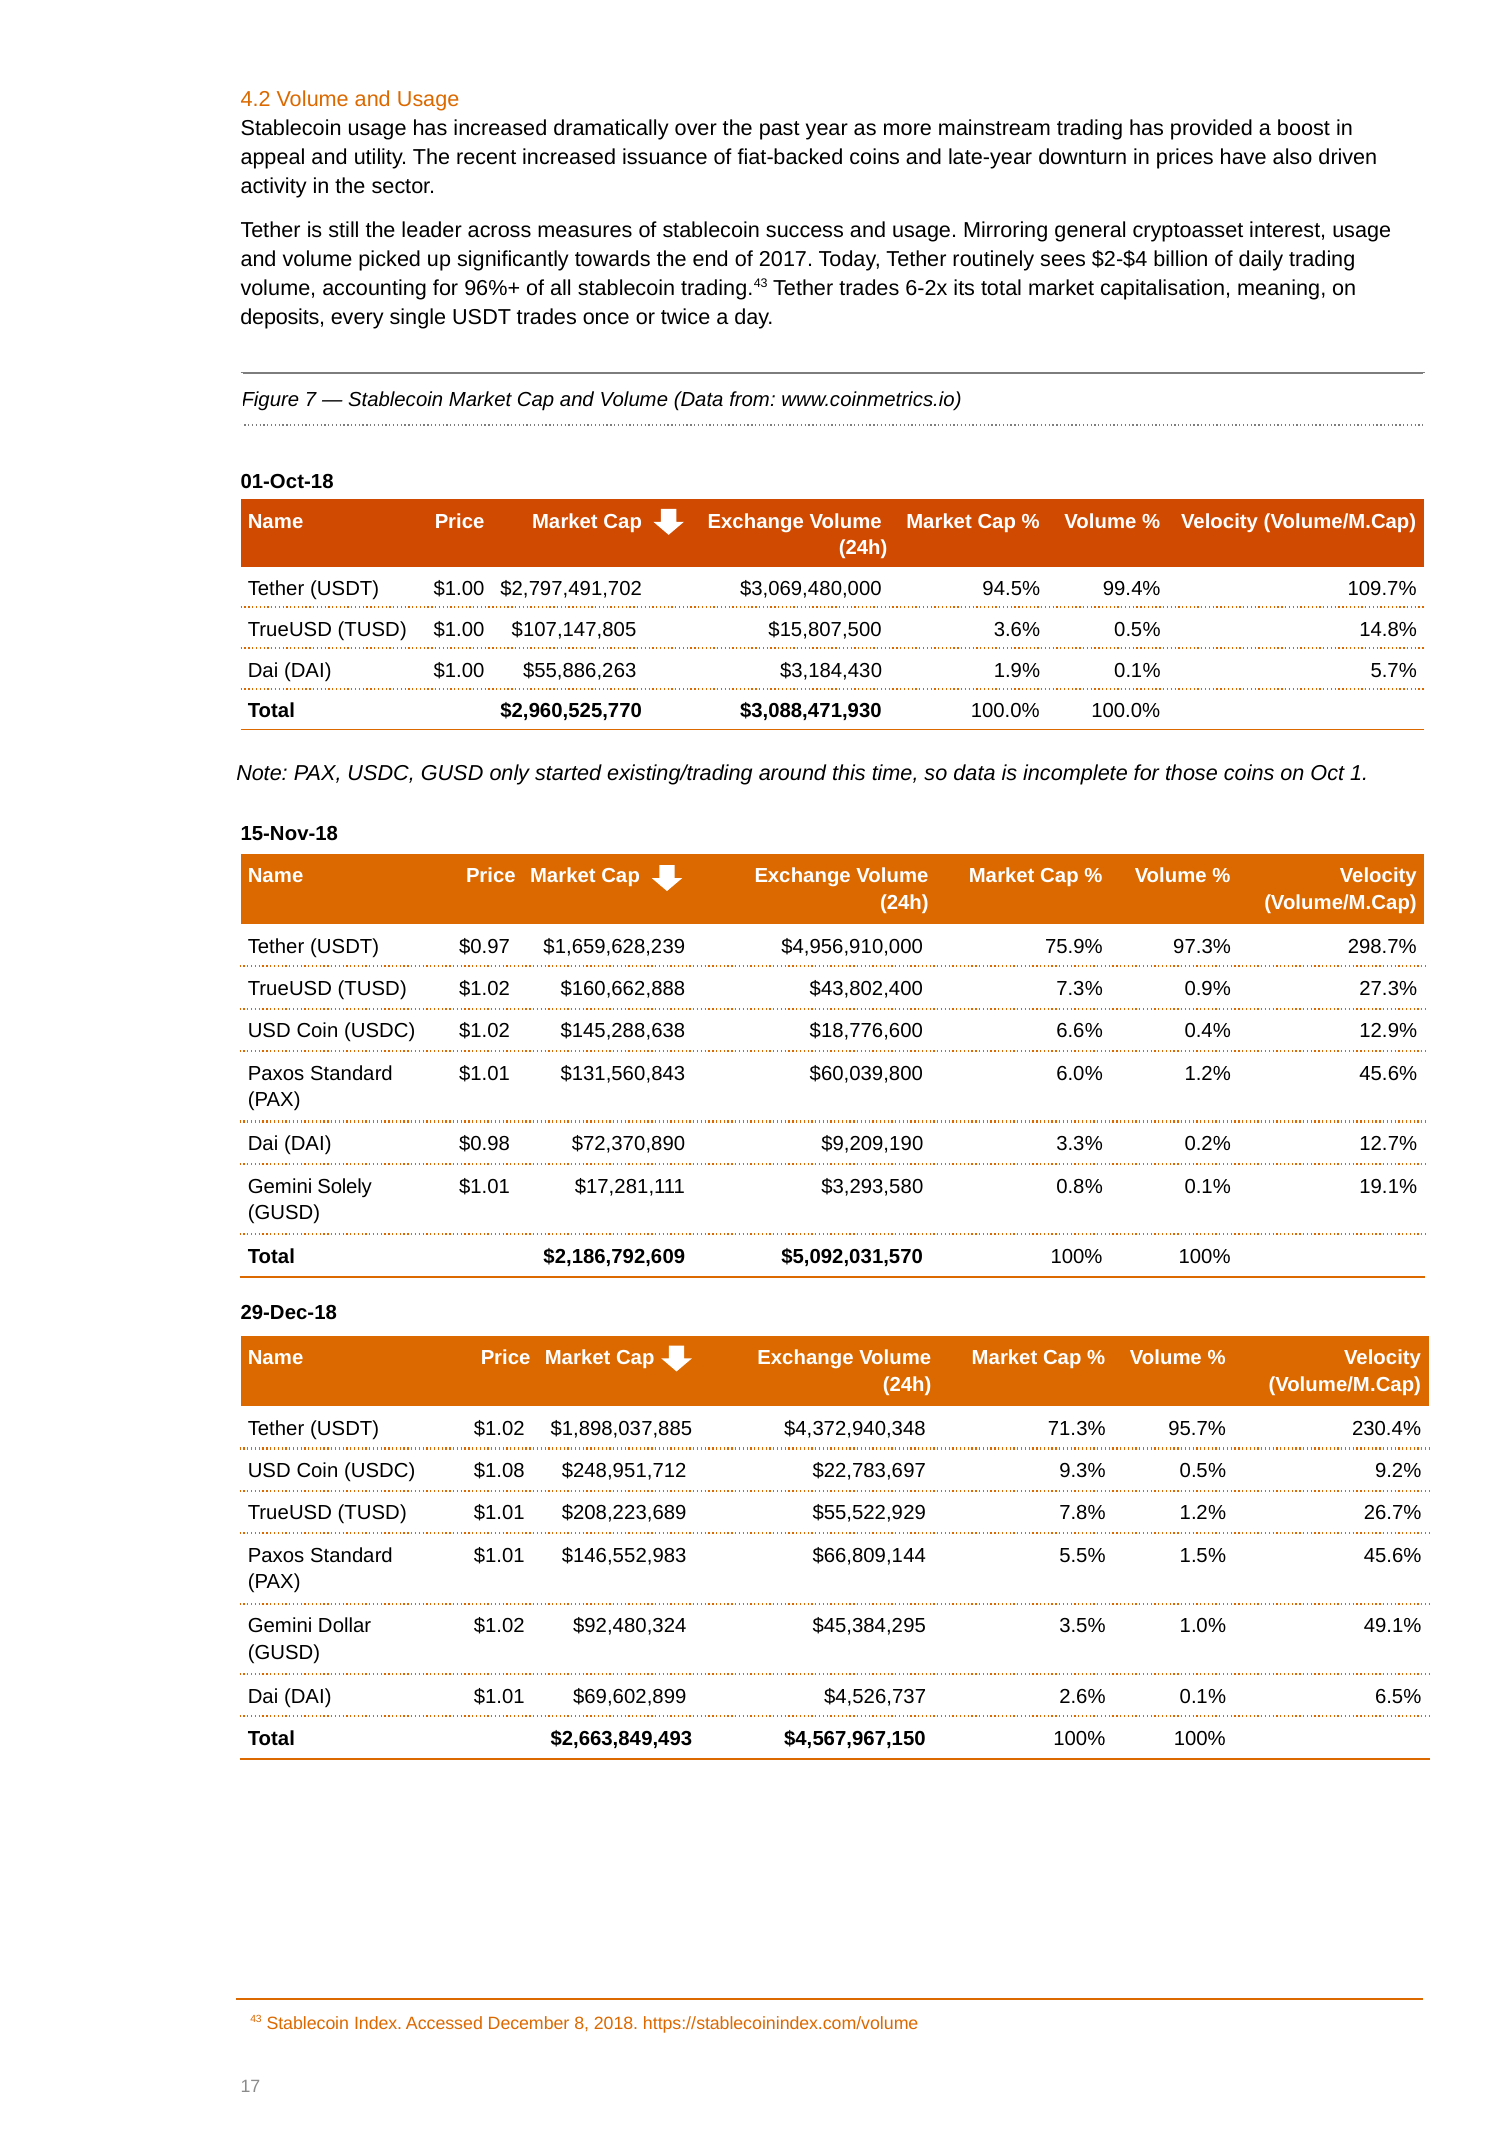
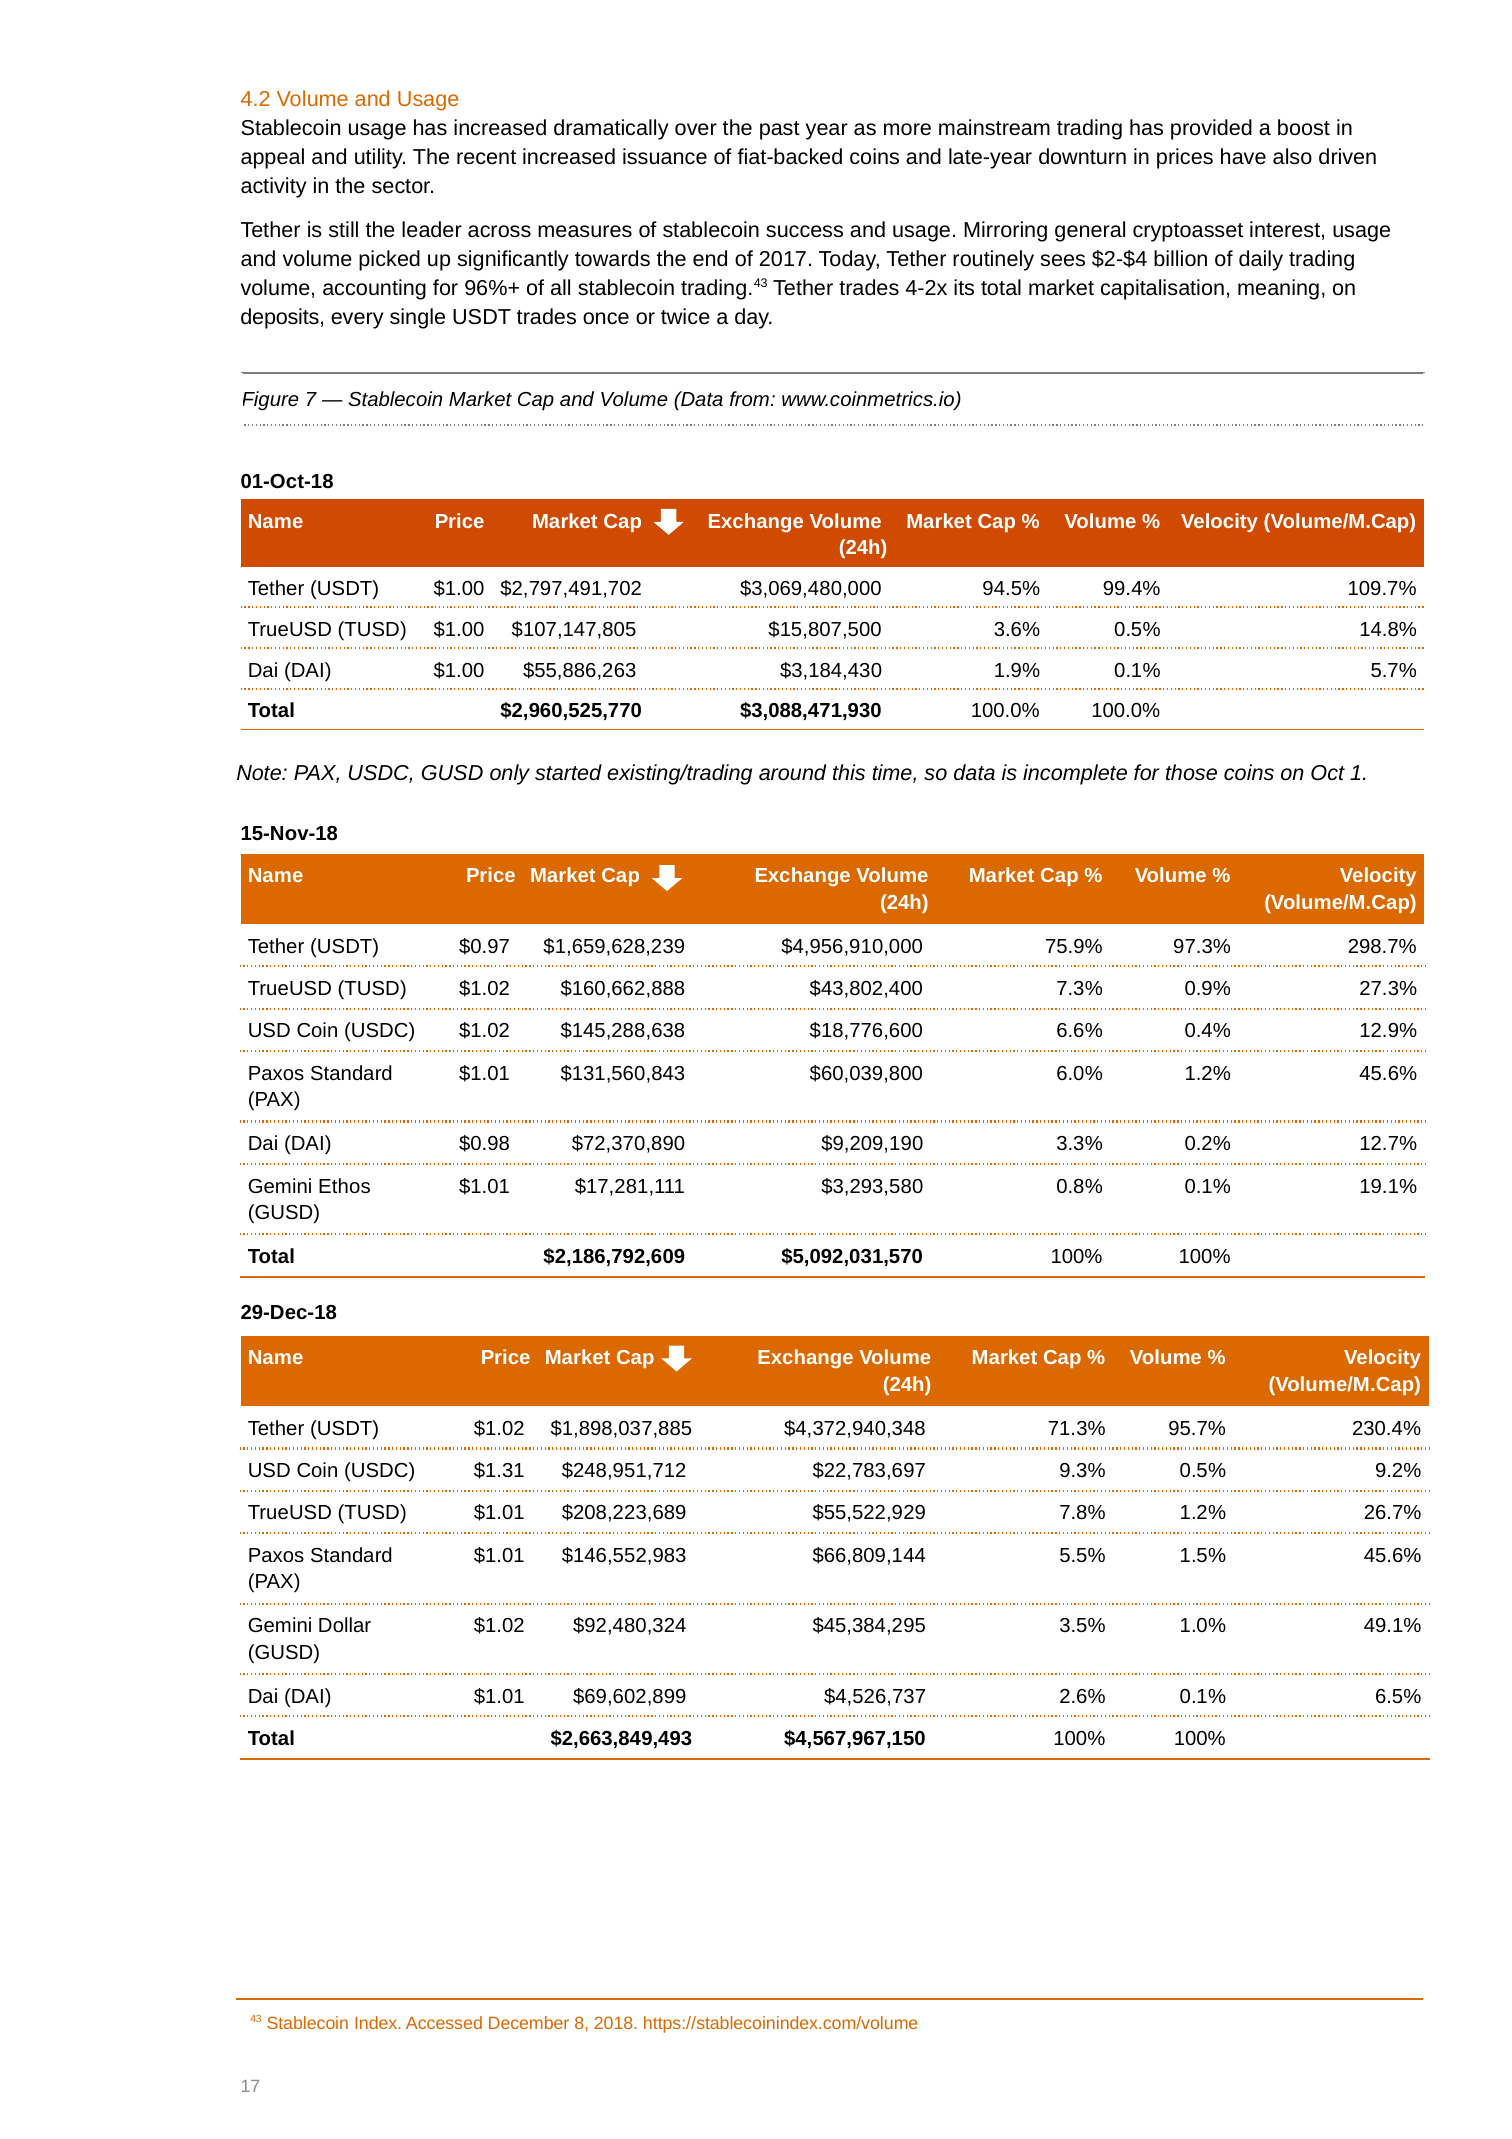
6-2x: 6-2x -> 4-2x
Solely: Solely -> Ethos
$1.08: $1.08 -> $1.31
